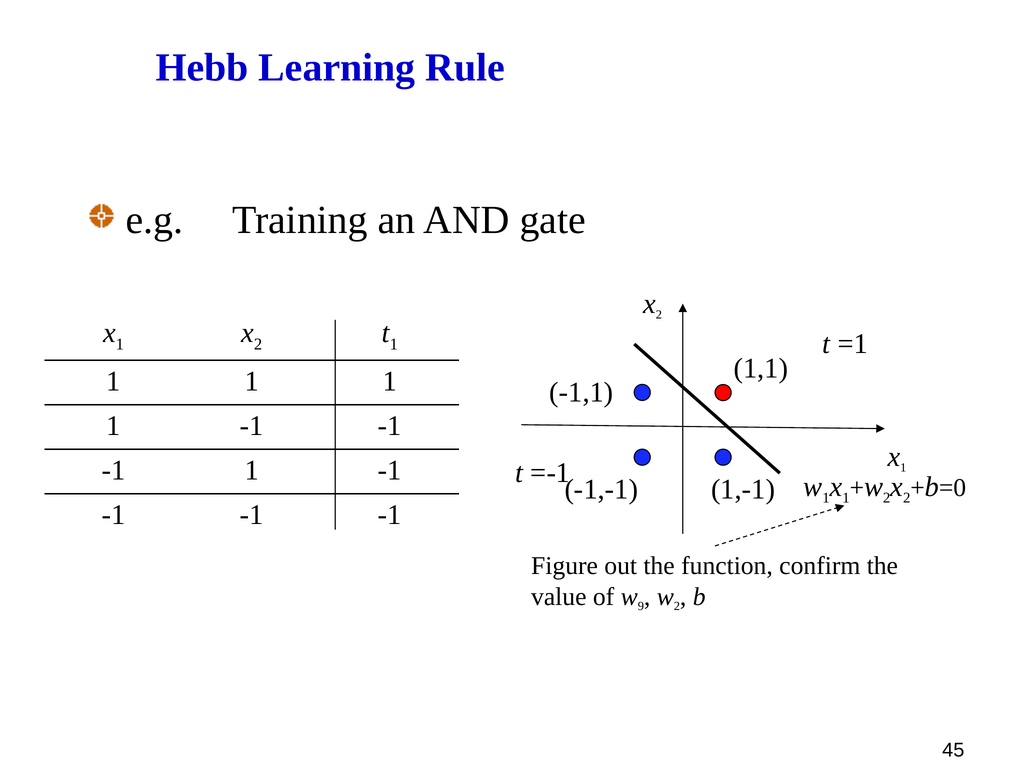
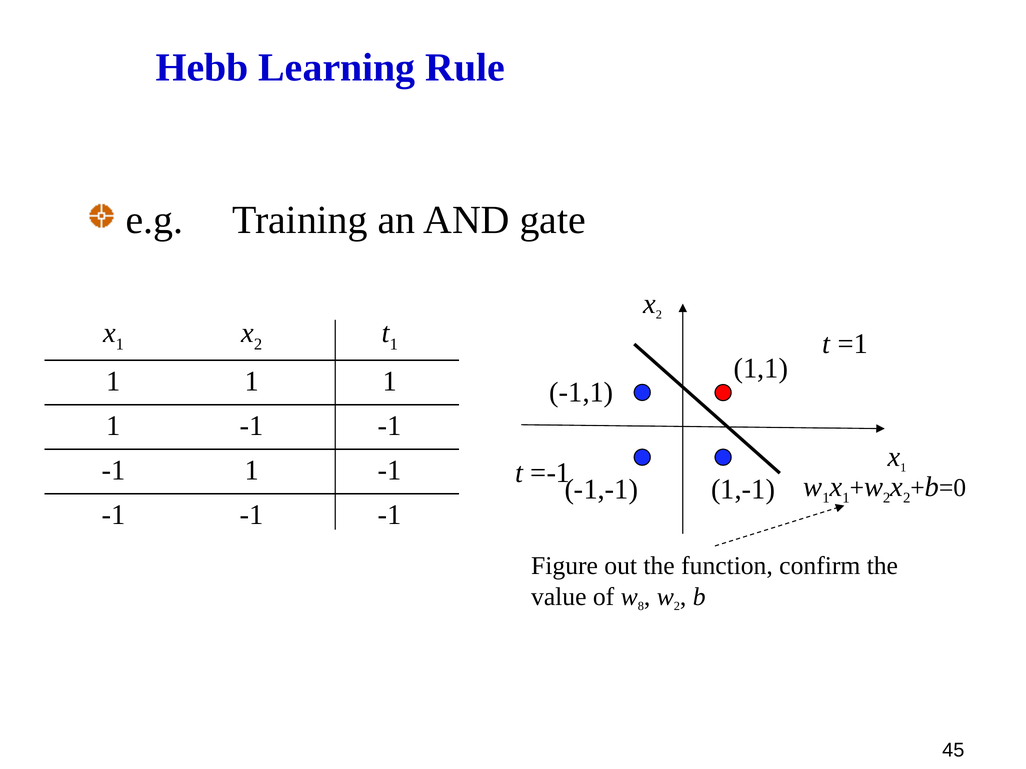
9: 9 -> 8
